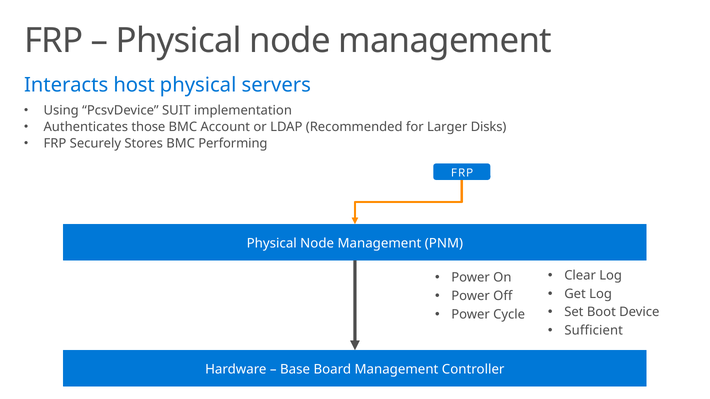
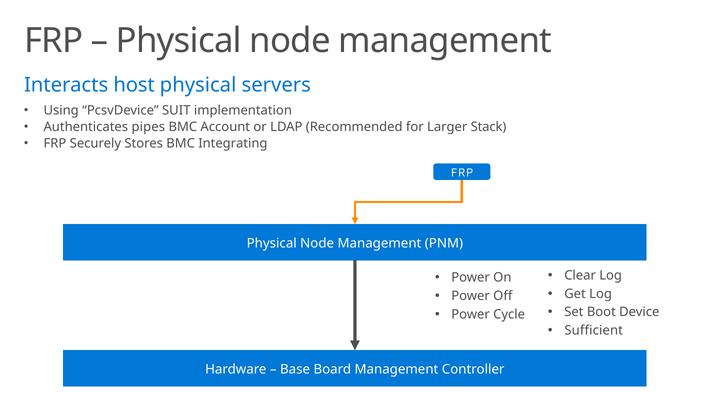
those: those -> pipes
Disks: Disks -> Stack
Performing: Performing -> Integrating
